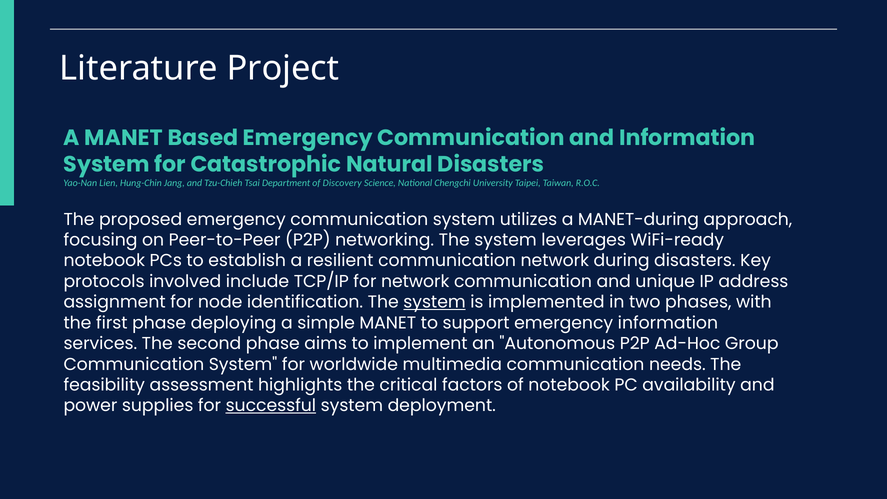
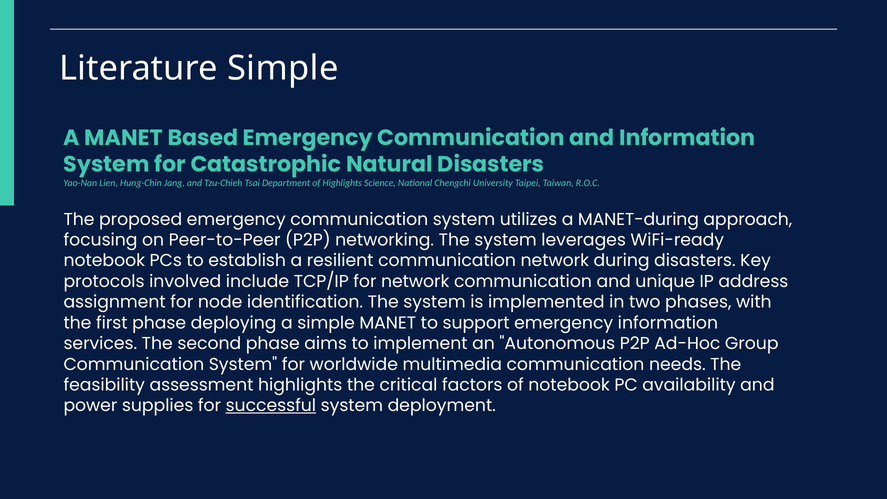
Literature Project: Project -> Simple
Discovery at (342, 183): Discovery -> Highlights
system at (435, 302) underline: present -> none
